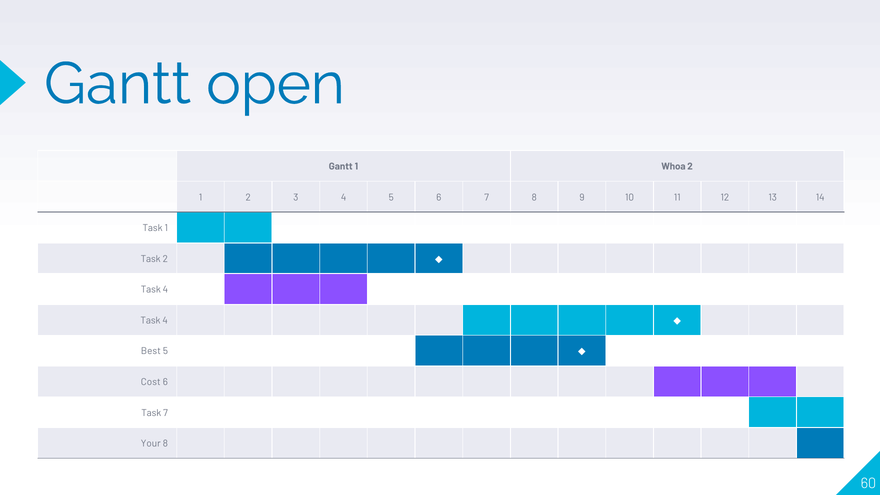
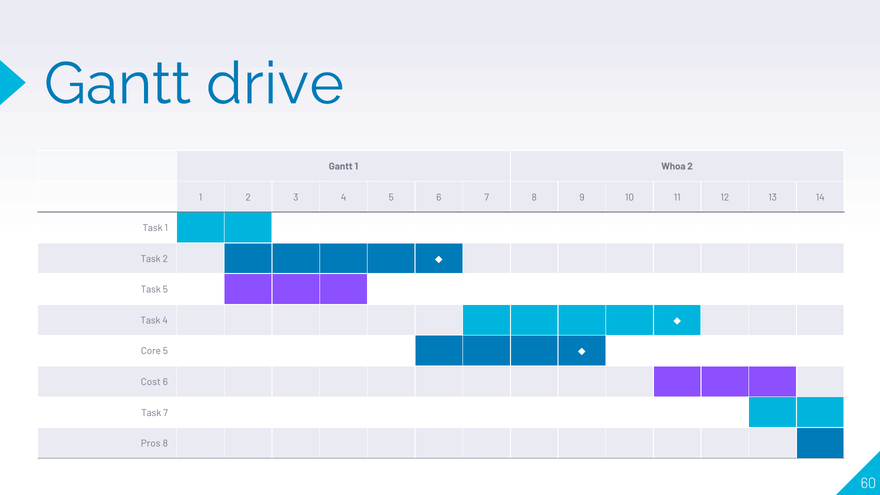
open: open -> drive
4 at (165, 290): 4 -> 5
Best: Best -> Core
Your: Your -> Pros
